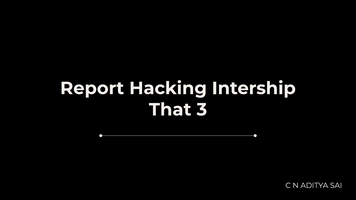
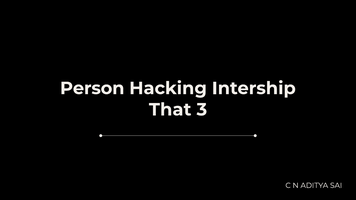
Report: Report -> Person
